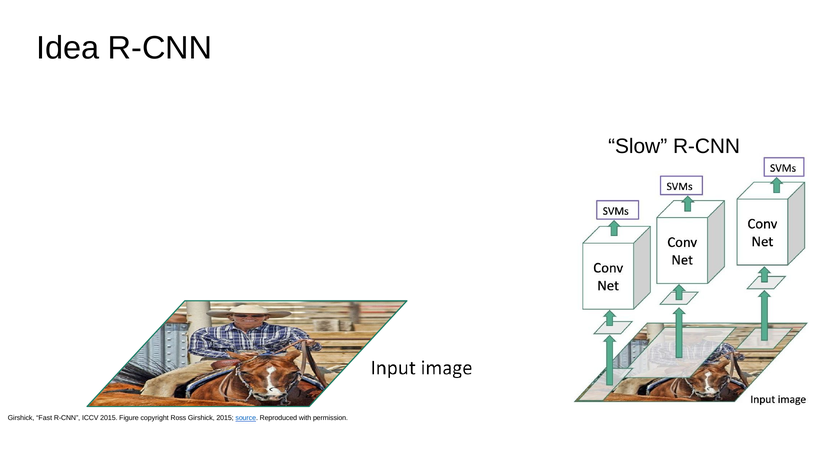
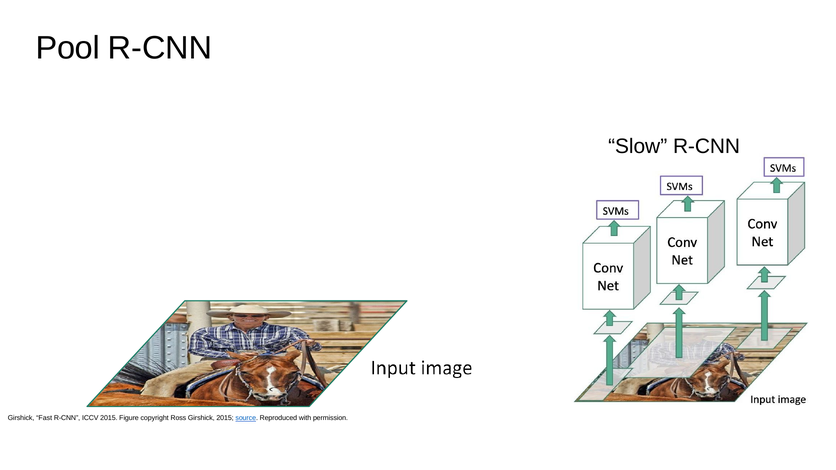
Idea: Idea -> Pool
